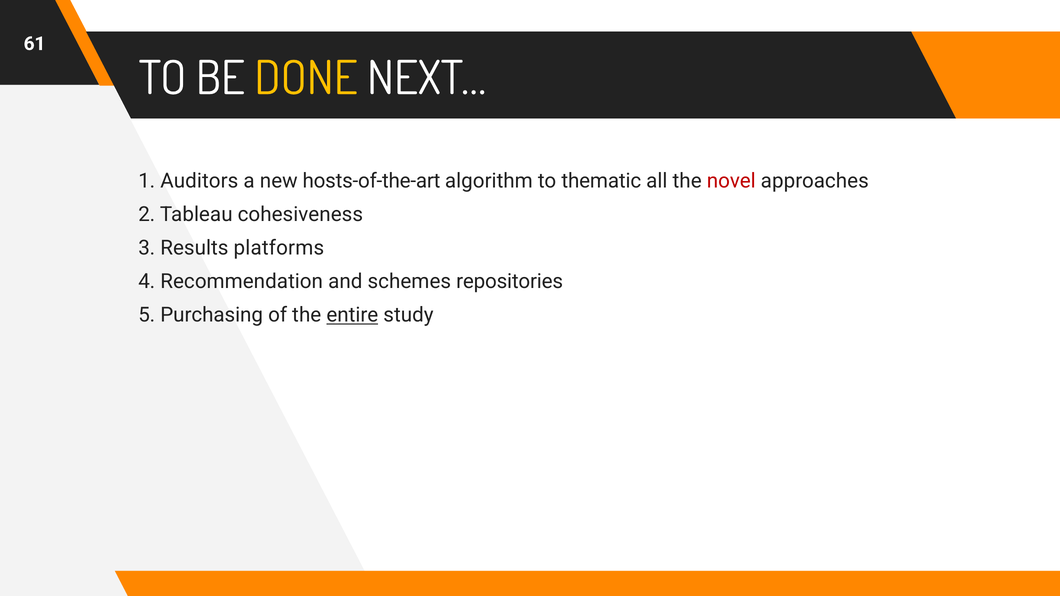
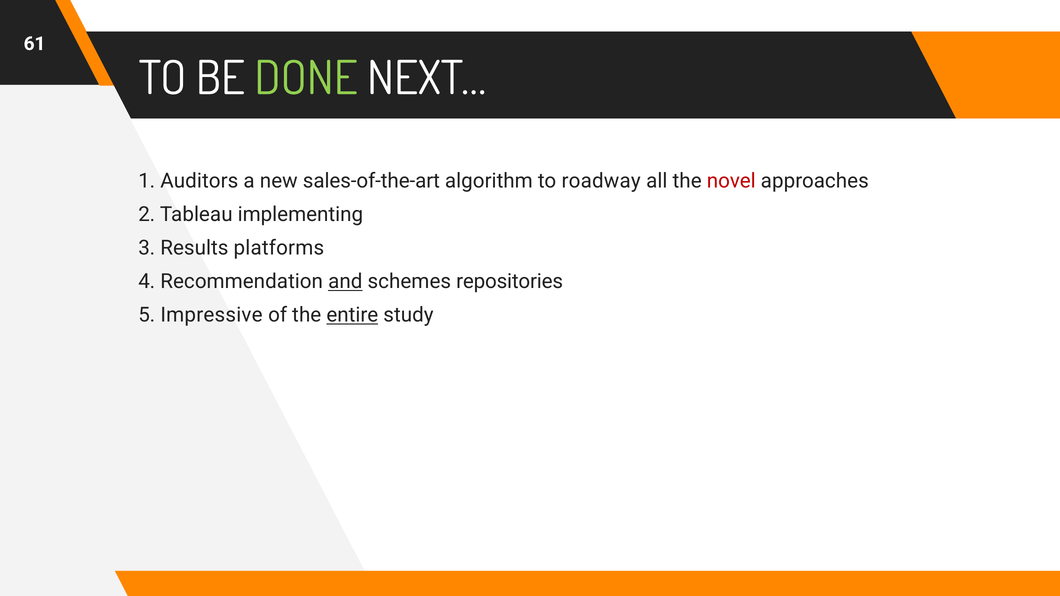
DONE colour: yellow -> light green
hosts-of-the-art: hosts-of-the-art -> sales-of-the-art
thematic: thematic -> roadway
cohesiveness: cohesiveness -> implementing
and underline: none -> present
Purchasing: Purchasing -> Impressive
